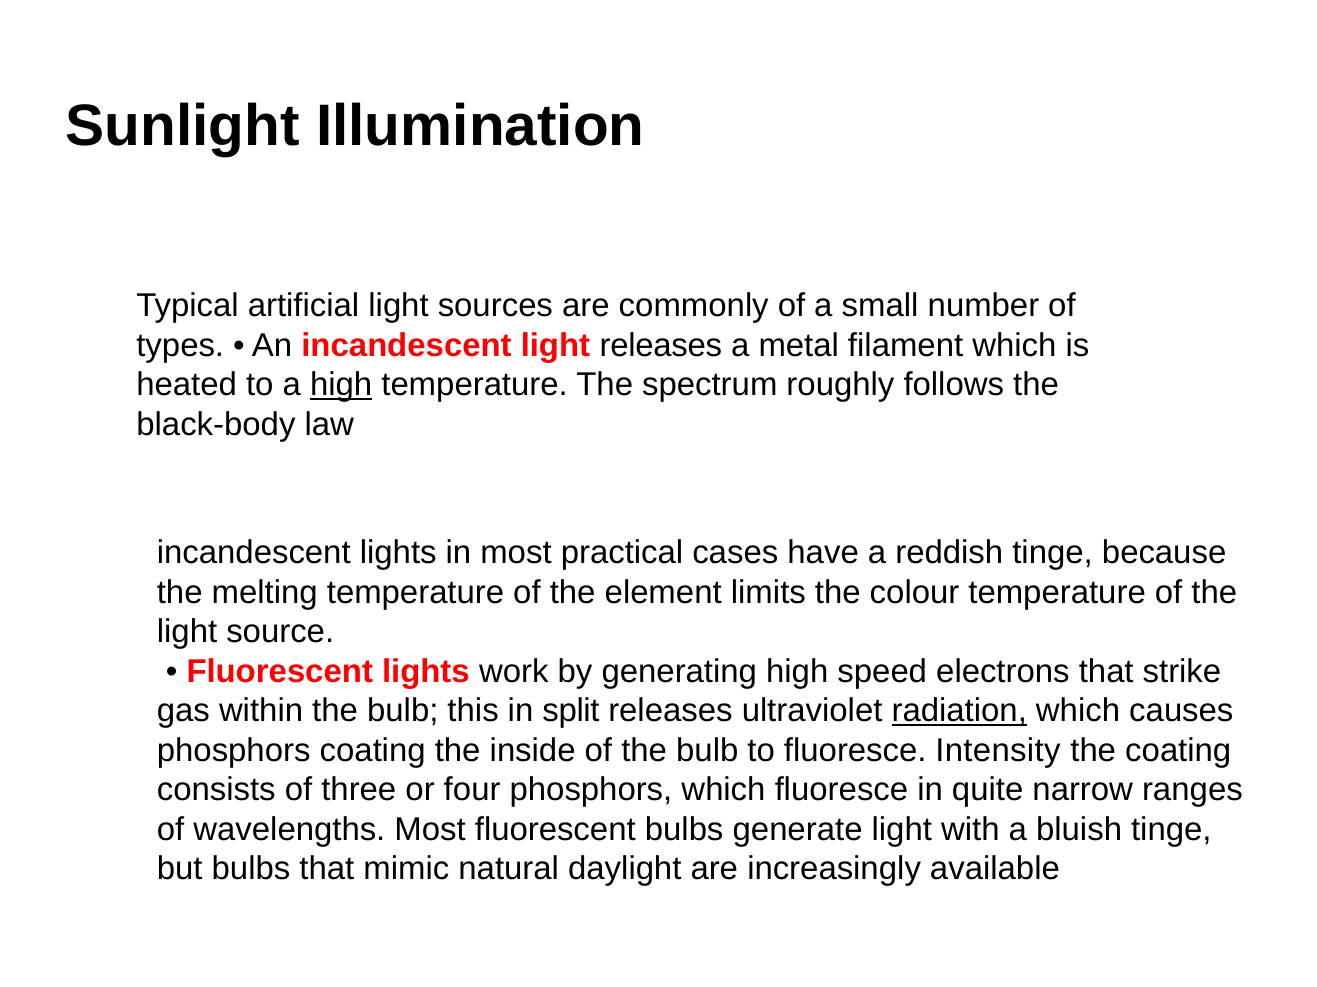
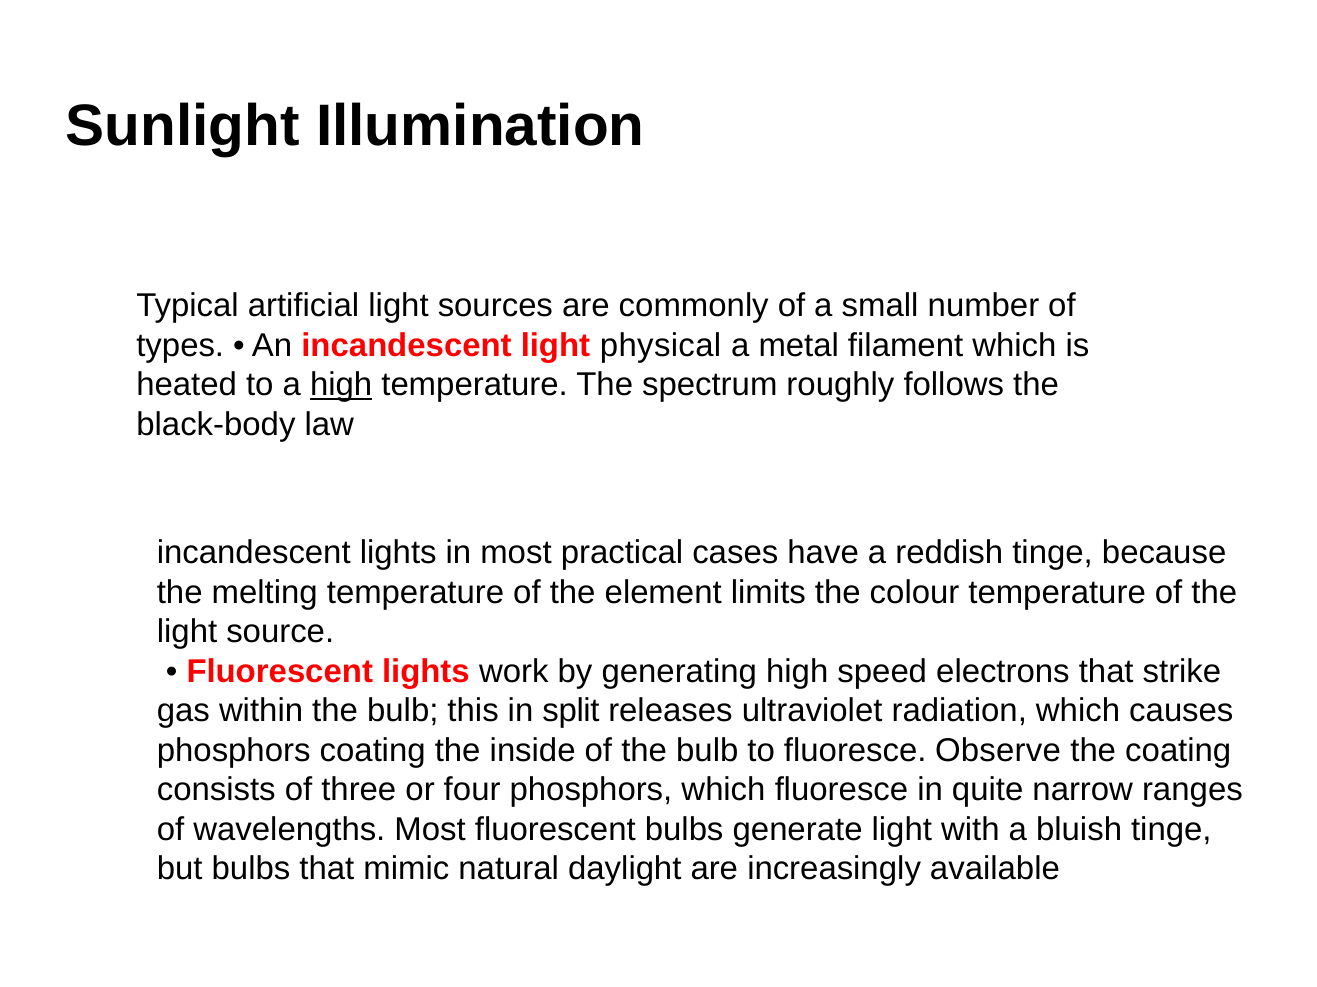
light releases: releases -> physical
radiation underline: present -> none
Intensity: Intensity -> Observe
